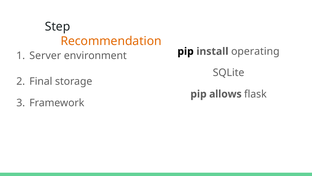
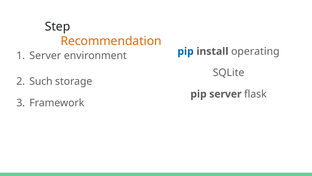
pip at (186, 51) colour: black -> blue
Final: Final -> Such
pip allows: allows -> server
